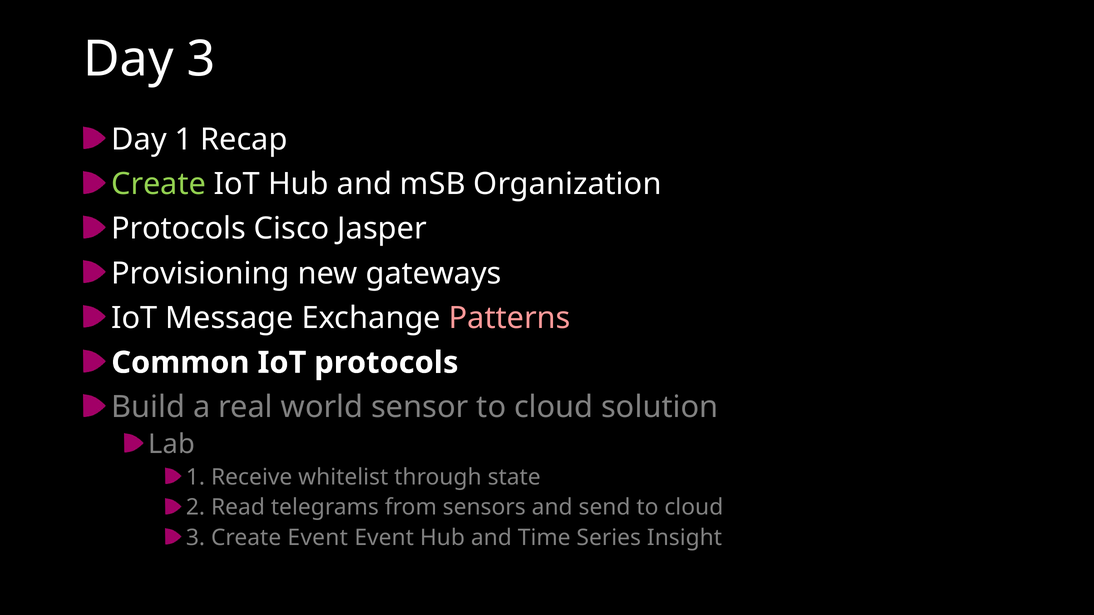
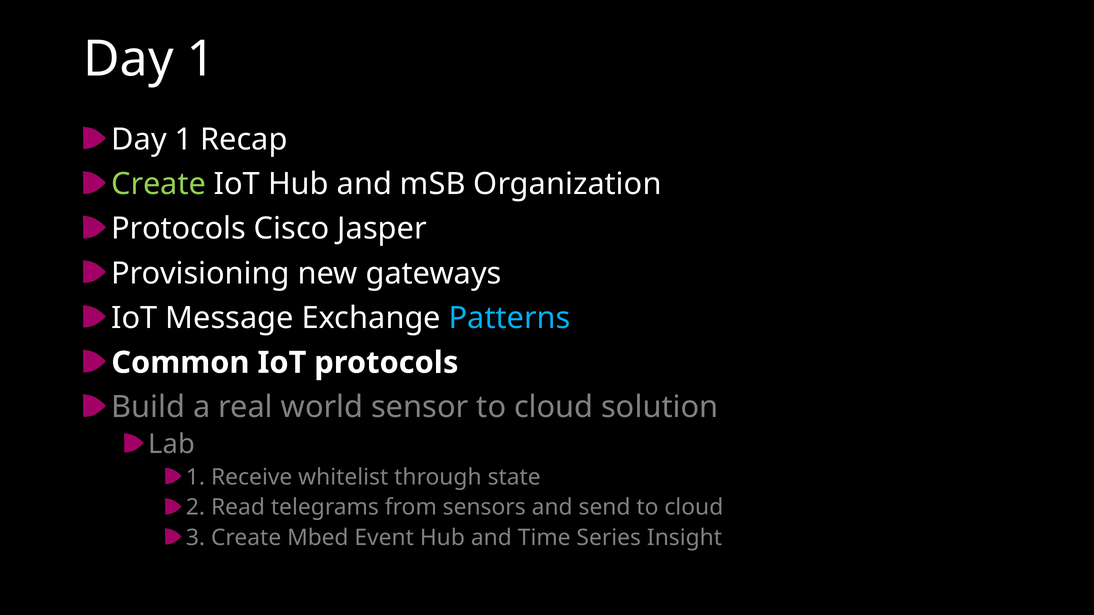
3 at (201, 59): 3 -> 1
Patterns colour: pink -> light blue
Create Event: Event -> Mbed
